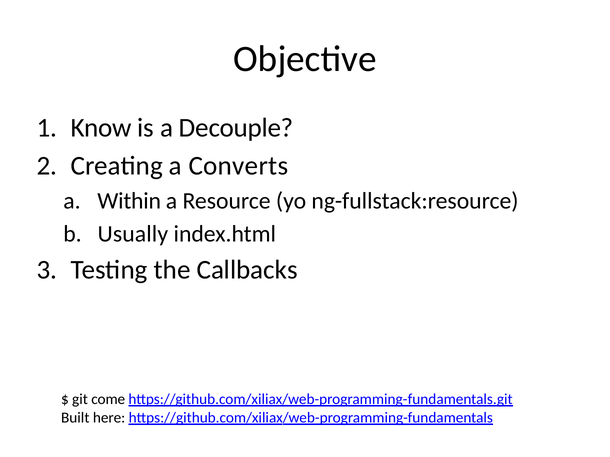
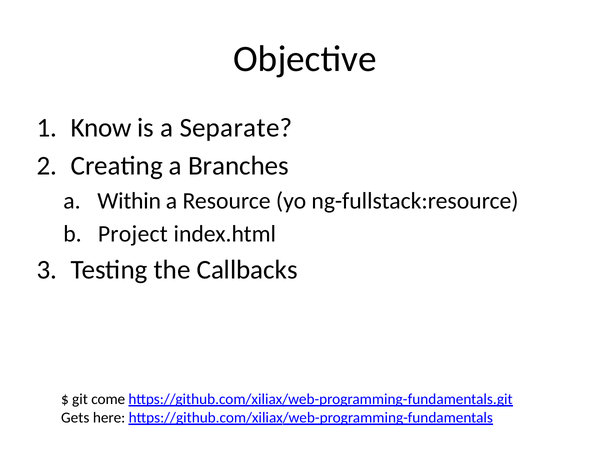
Decouple: Decouple -> Separate
Converts: Converts -> Branches
Usually: Usually -> Project
Built: Built -> Gets
